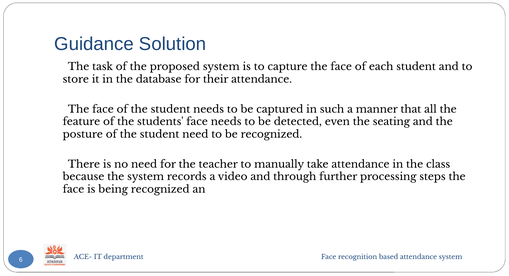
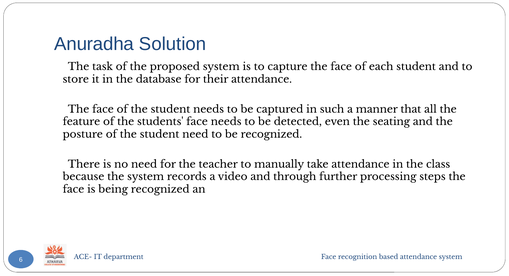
Guidance: Guidance -> Anuradha
